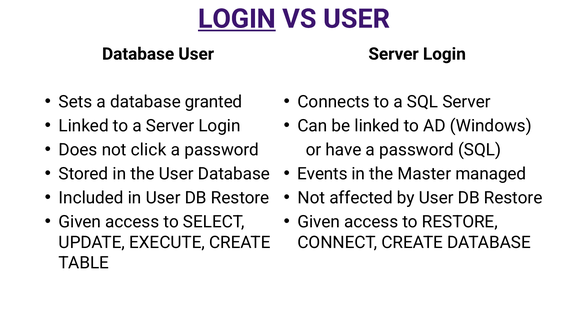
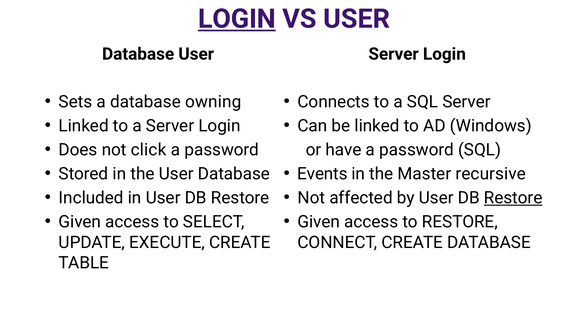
granted: granted -> owning
managed: managed -> recursive
Restore at (513, 198) underline: none -> present
